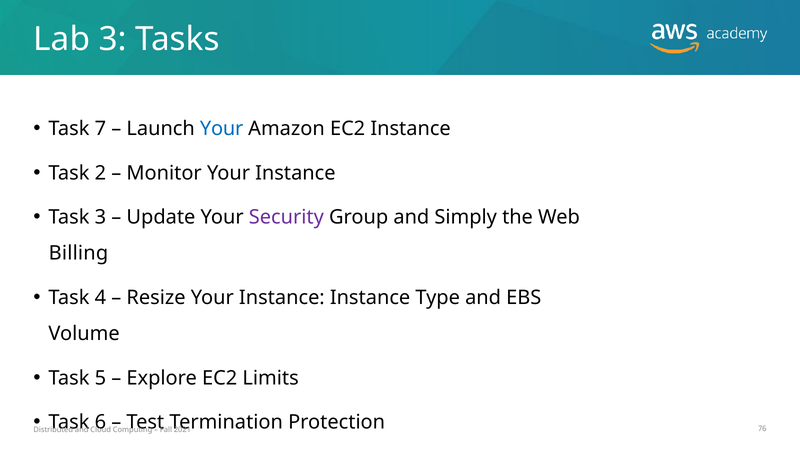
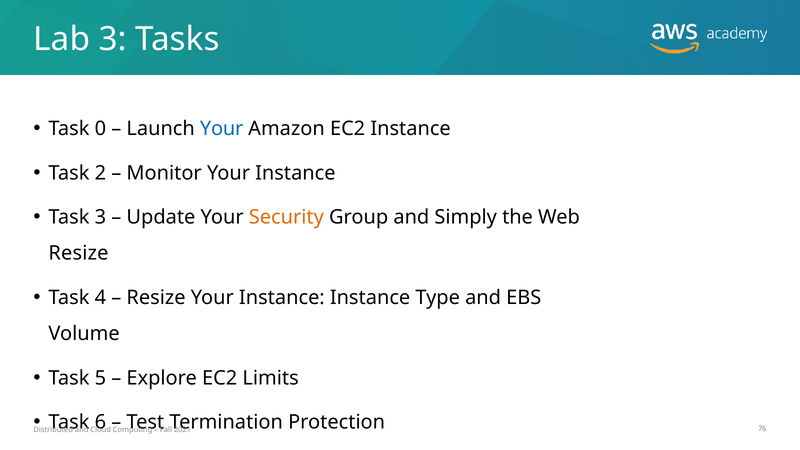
7: 7 -> 0
Security colour: purple -> orange
Billing at (78, 253): Billing -> Resize
